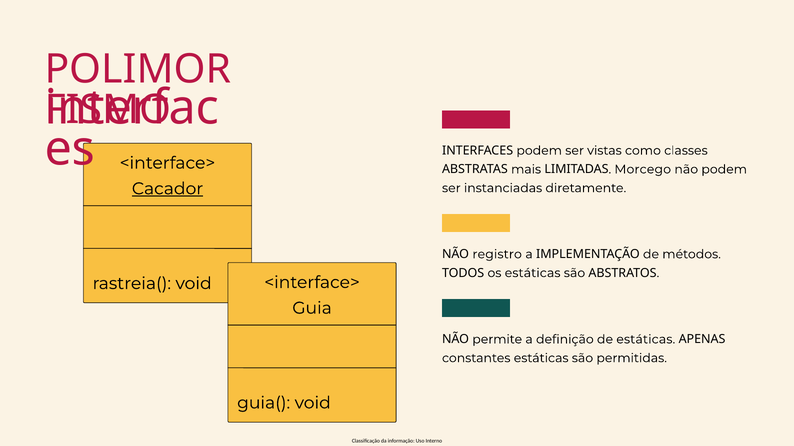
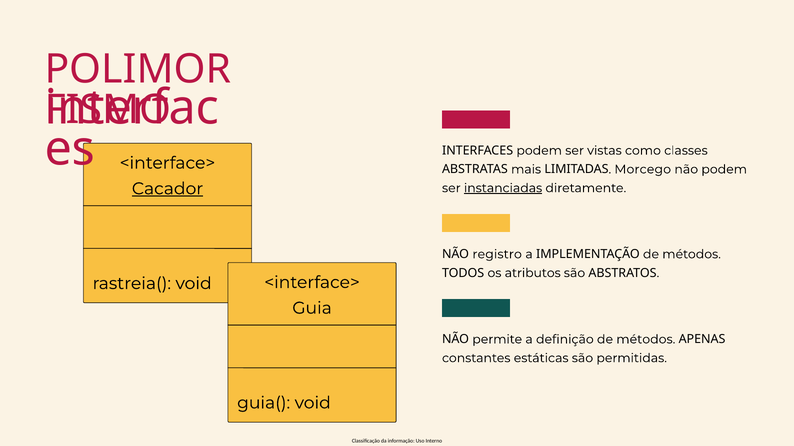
instanciadas underline: none -> present
os estáticas: estáticas -> atributos
definição de estáticas: estáticas -> métodos
